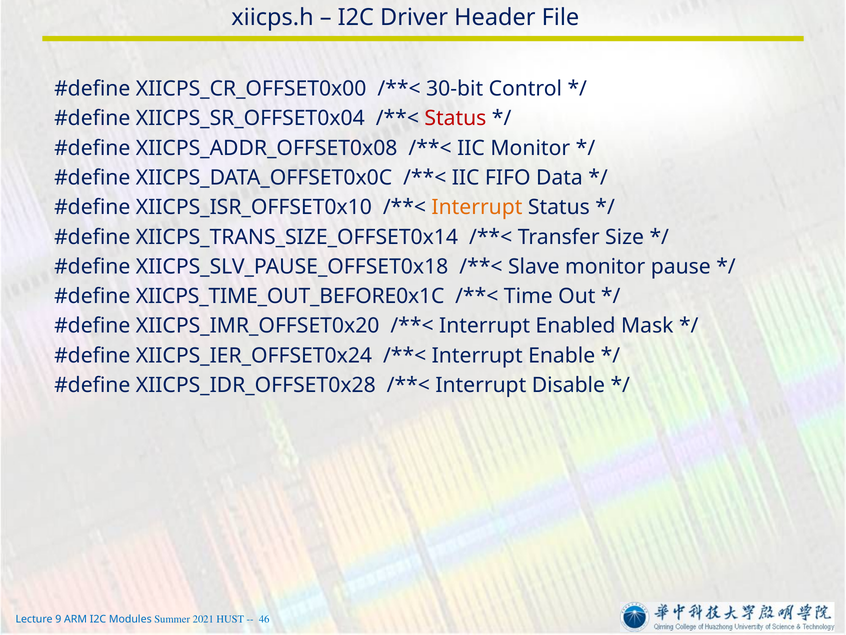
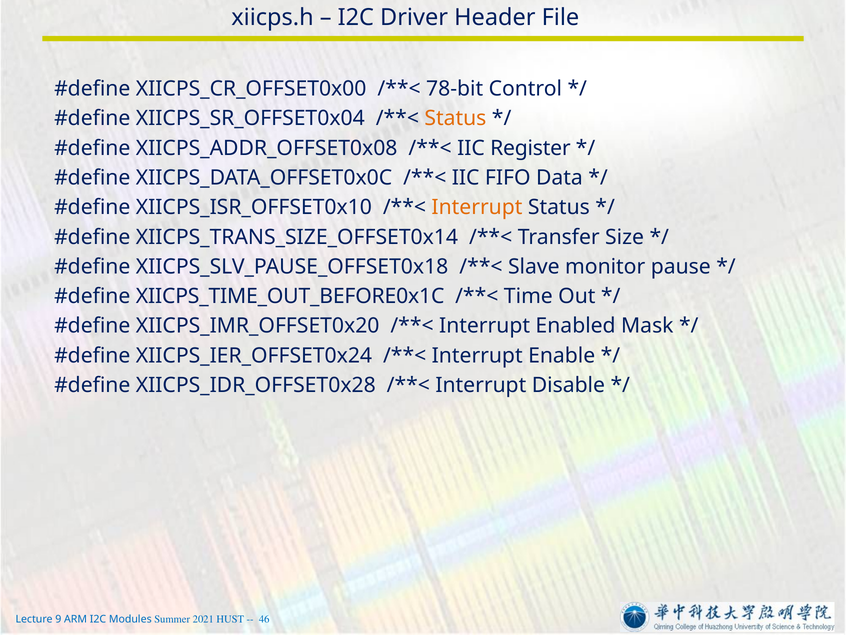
30-bit: 30-bit -> 78-bit
Status at (455, 118) colour: red -> orange
IIC Monitor: Monitor -> Register
